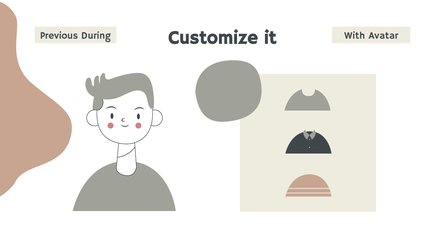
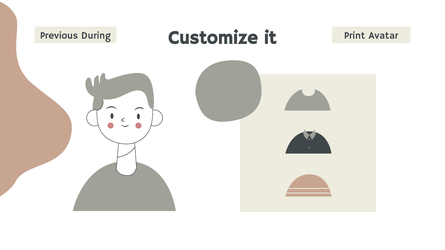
With: With -> Print
